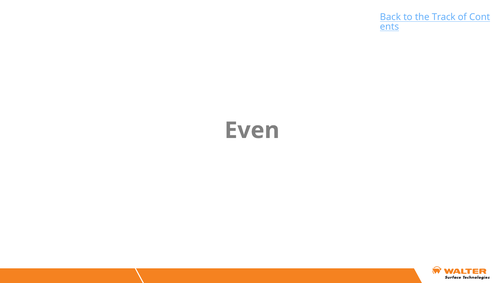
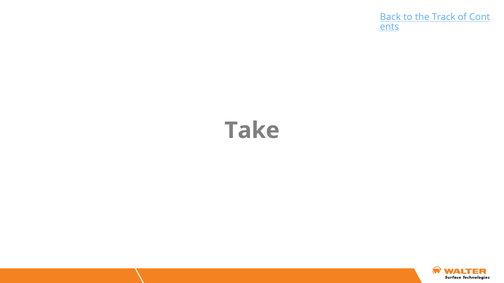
Even: Even -> Take
